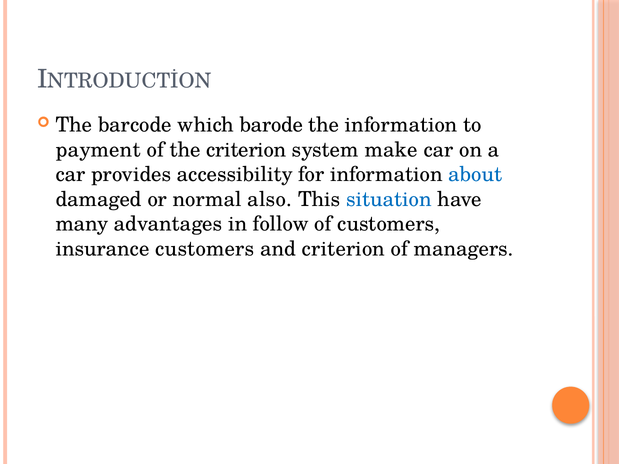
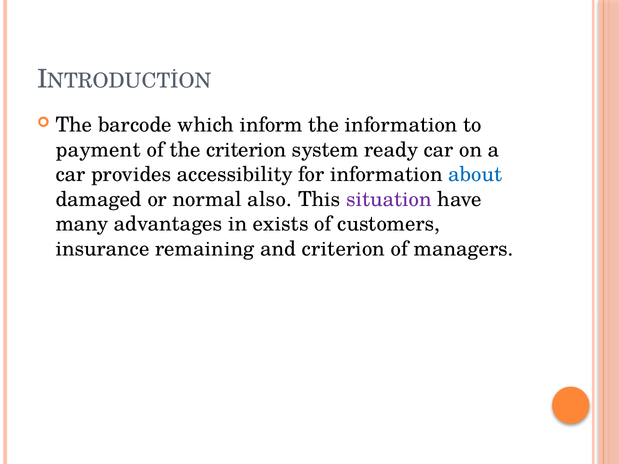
barode: barode -> inform
make: make -> ready
situation colour: blue -> purple
follow: follow -> exists
insurance customers: customers -> remaining
